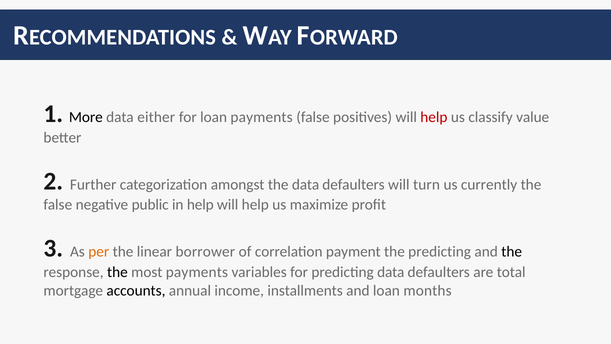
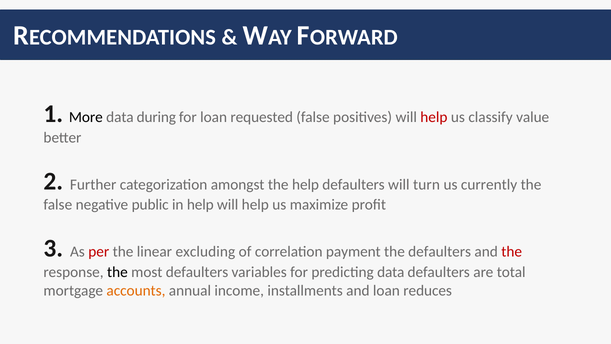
either: either -> during
loan payments: payments -> requested
the data: data -> help
per colour: orange -> red
borrower: borrower -> excluding
the predicting: predicting -> defaulters
the at (512, 252) colour: black -> red
most payments: payments -> defaulters
accounts colour: black -> orange
months: months -> reduces
